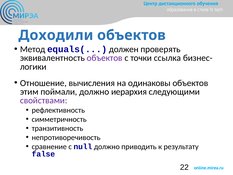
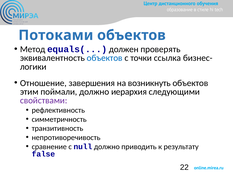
Доходили: Доходили -> Потоками
объектов at (105, 58) colour: purple -> blue
вычисления: вычисления -> завершения
одинаковы: одинаковы -> возникнуть
